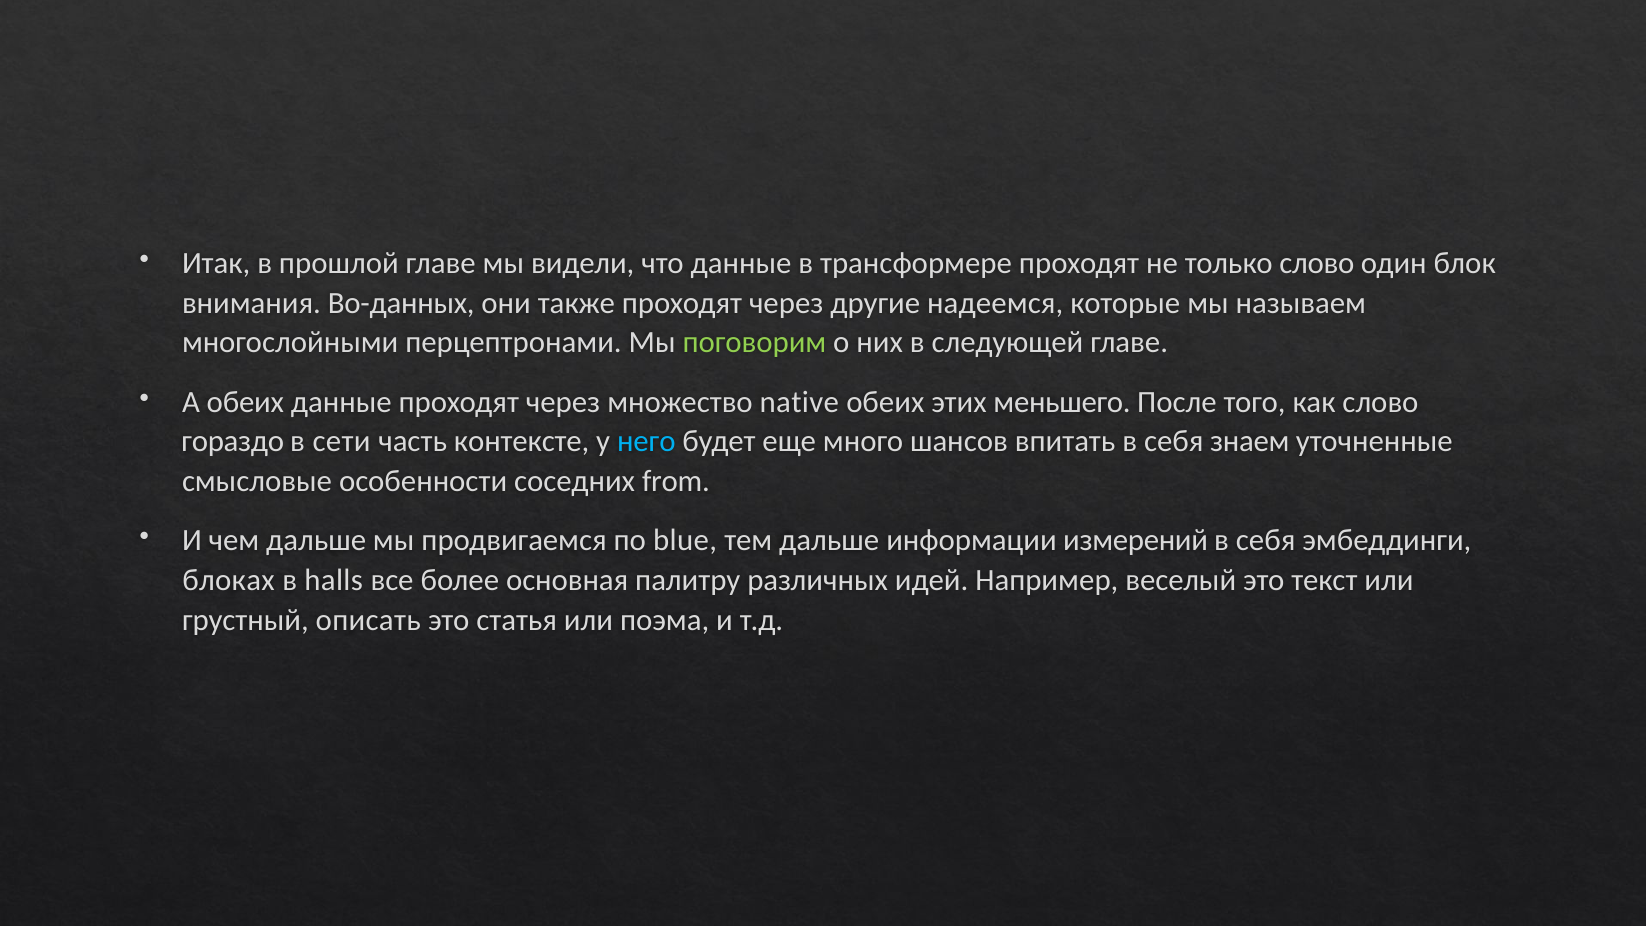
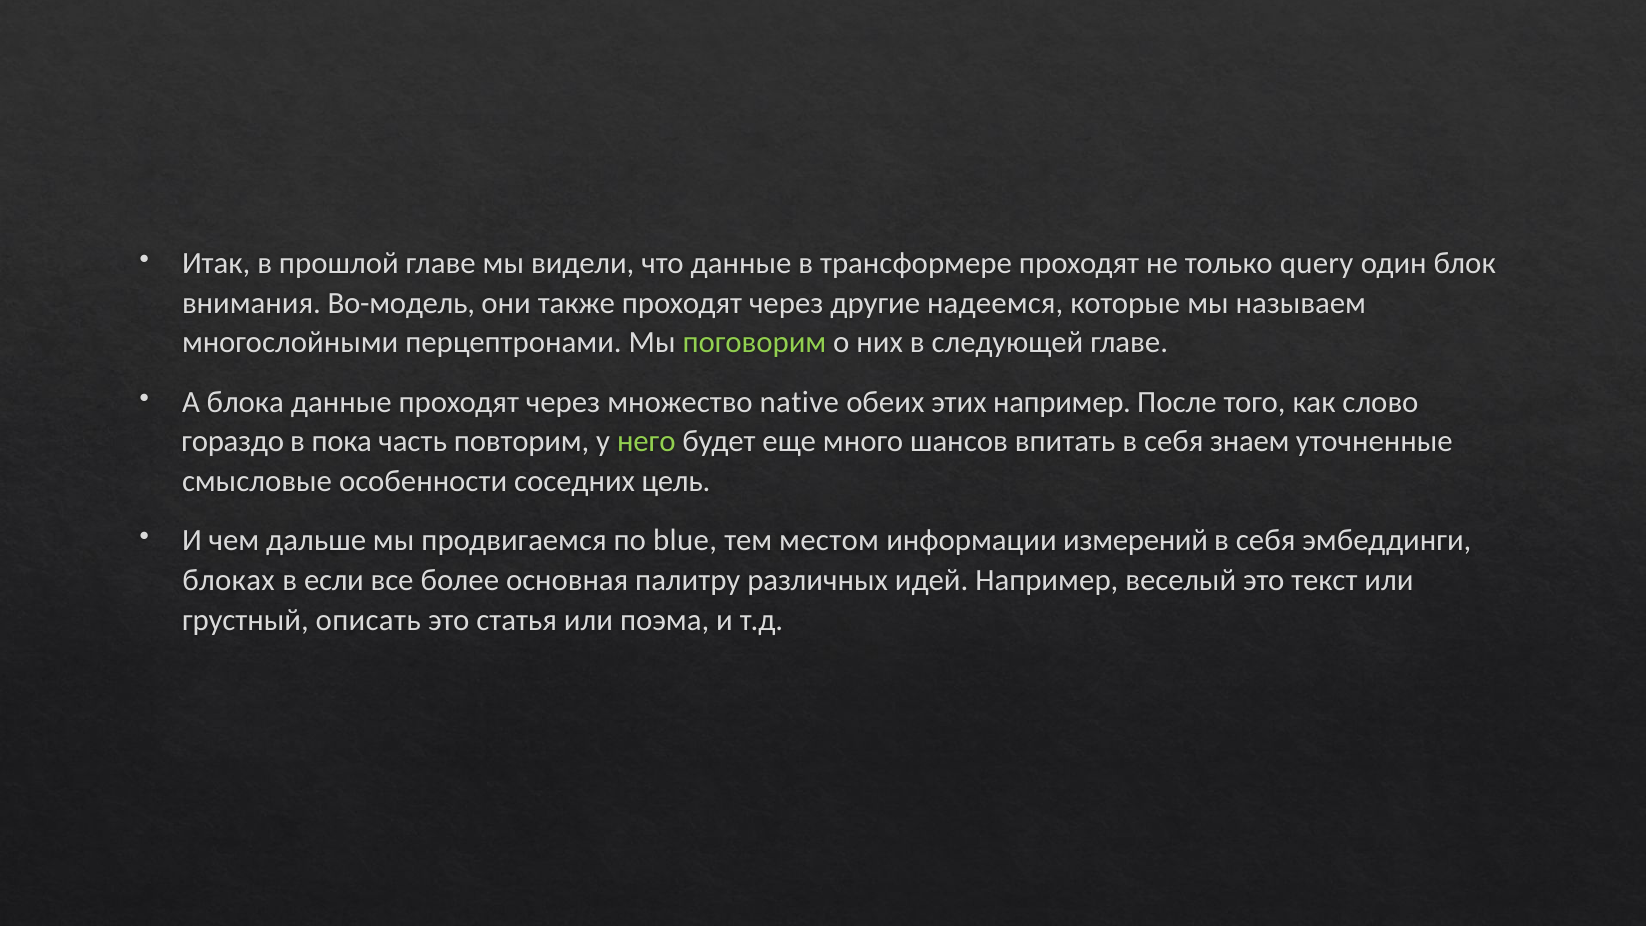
только слово: слово -> query
Во-данных: Во-данных -> Во-модель
А обеих: обеих -> блока
этих меньшего: меньшего -> например
сети: сети -> пока
контексте: контексте -> повторим
него colour: light blue -> light green
from: from -> цель
тем дальше: дальше -> местом
halls: halls -> если
